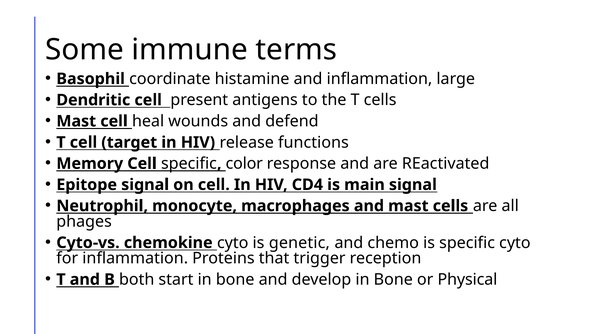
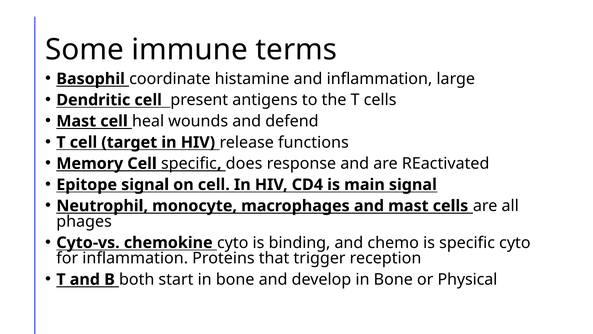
color: color -> does
genetic: genetic -> binding
